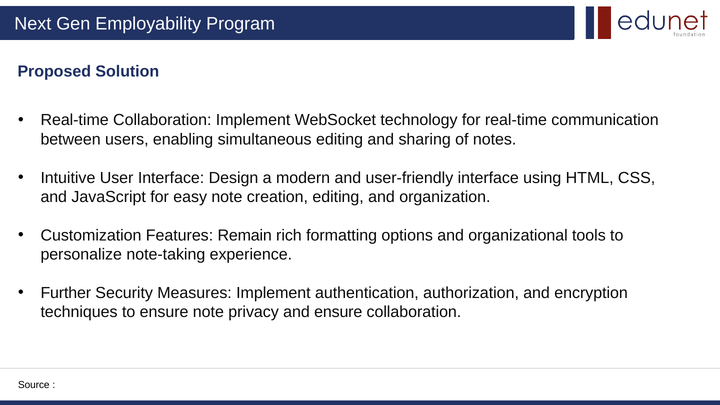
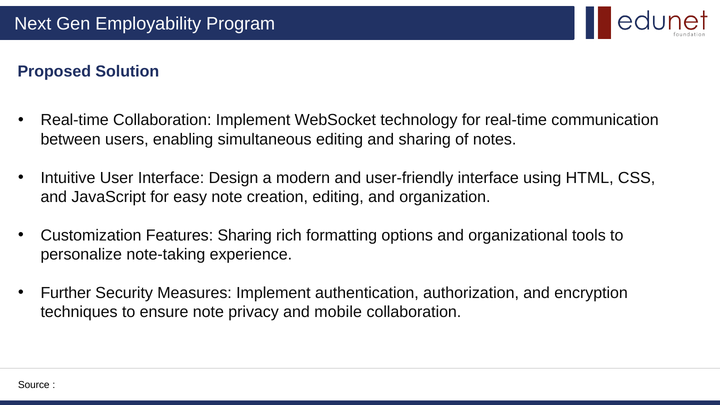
Features Remain: Remain -> Sharing
and ensure: ensure -> mobile
